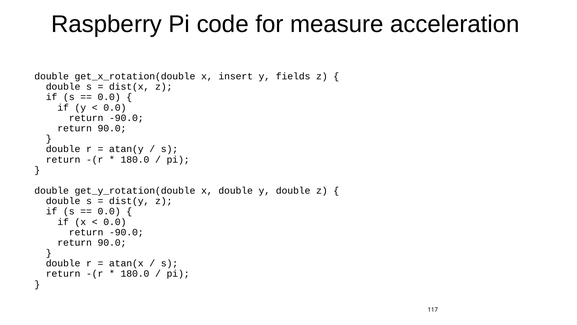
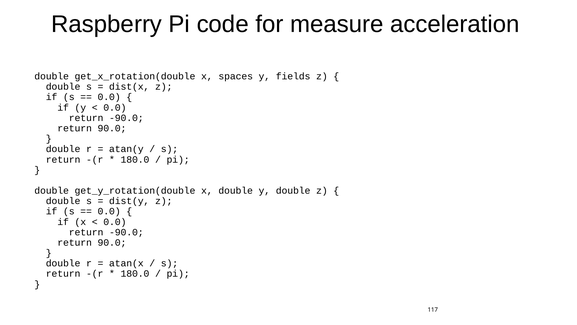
insert: insert -> spaces
